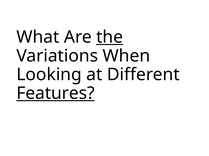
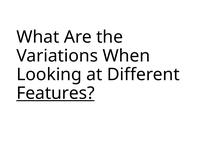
the underline: present -> none
